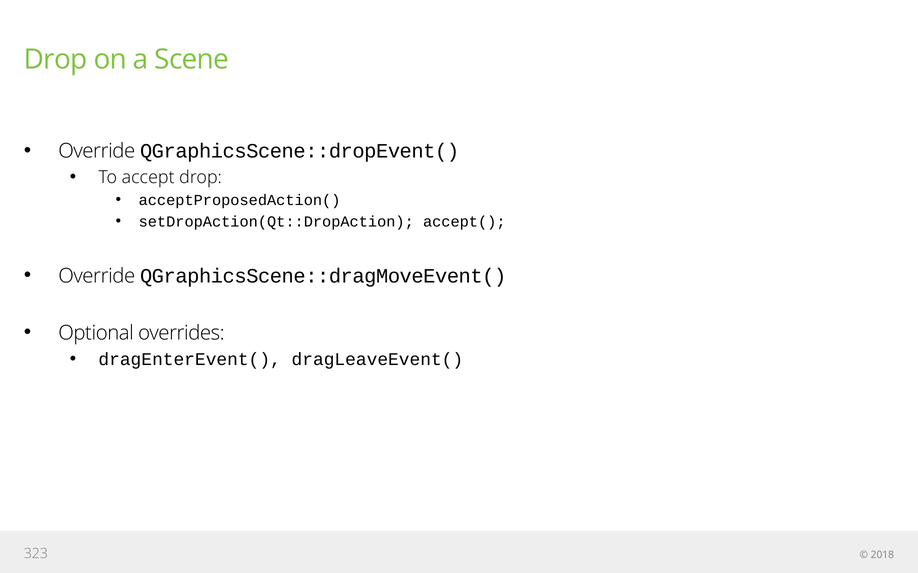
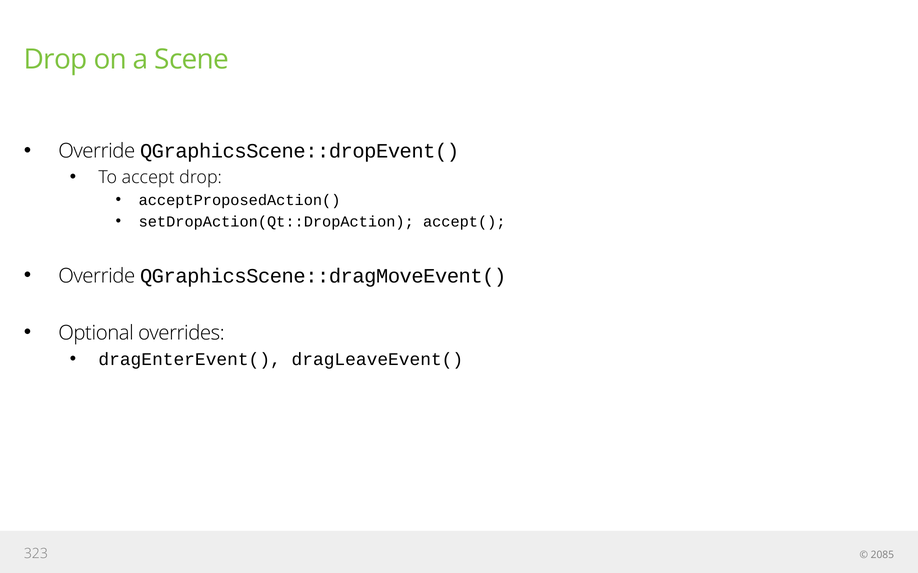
2018: 2018 -> 2085
